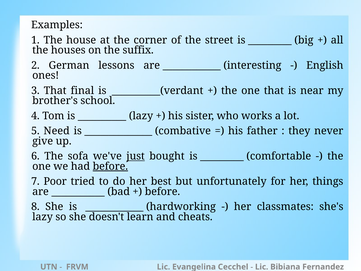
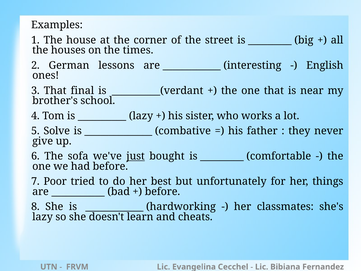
suffix: suffix -> times
Need: Need -> Solve
before at (110, 166) underline: present -> none
